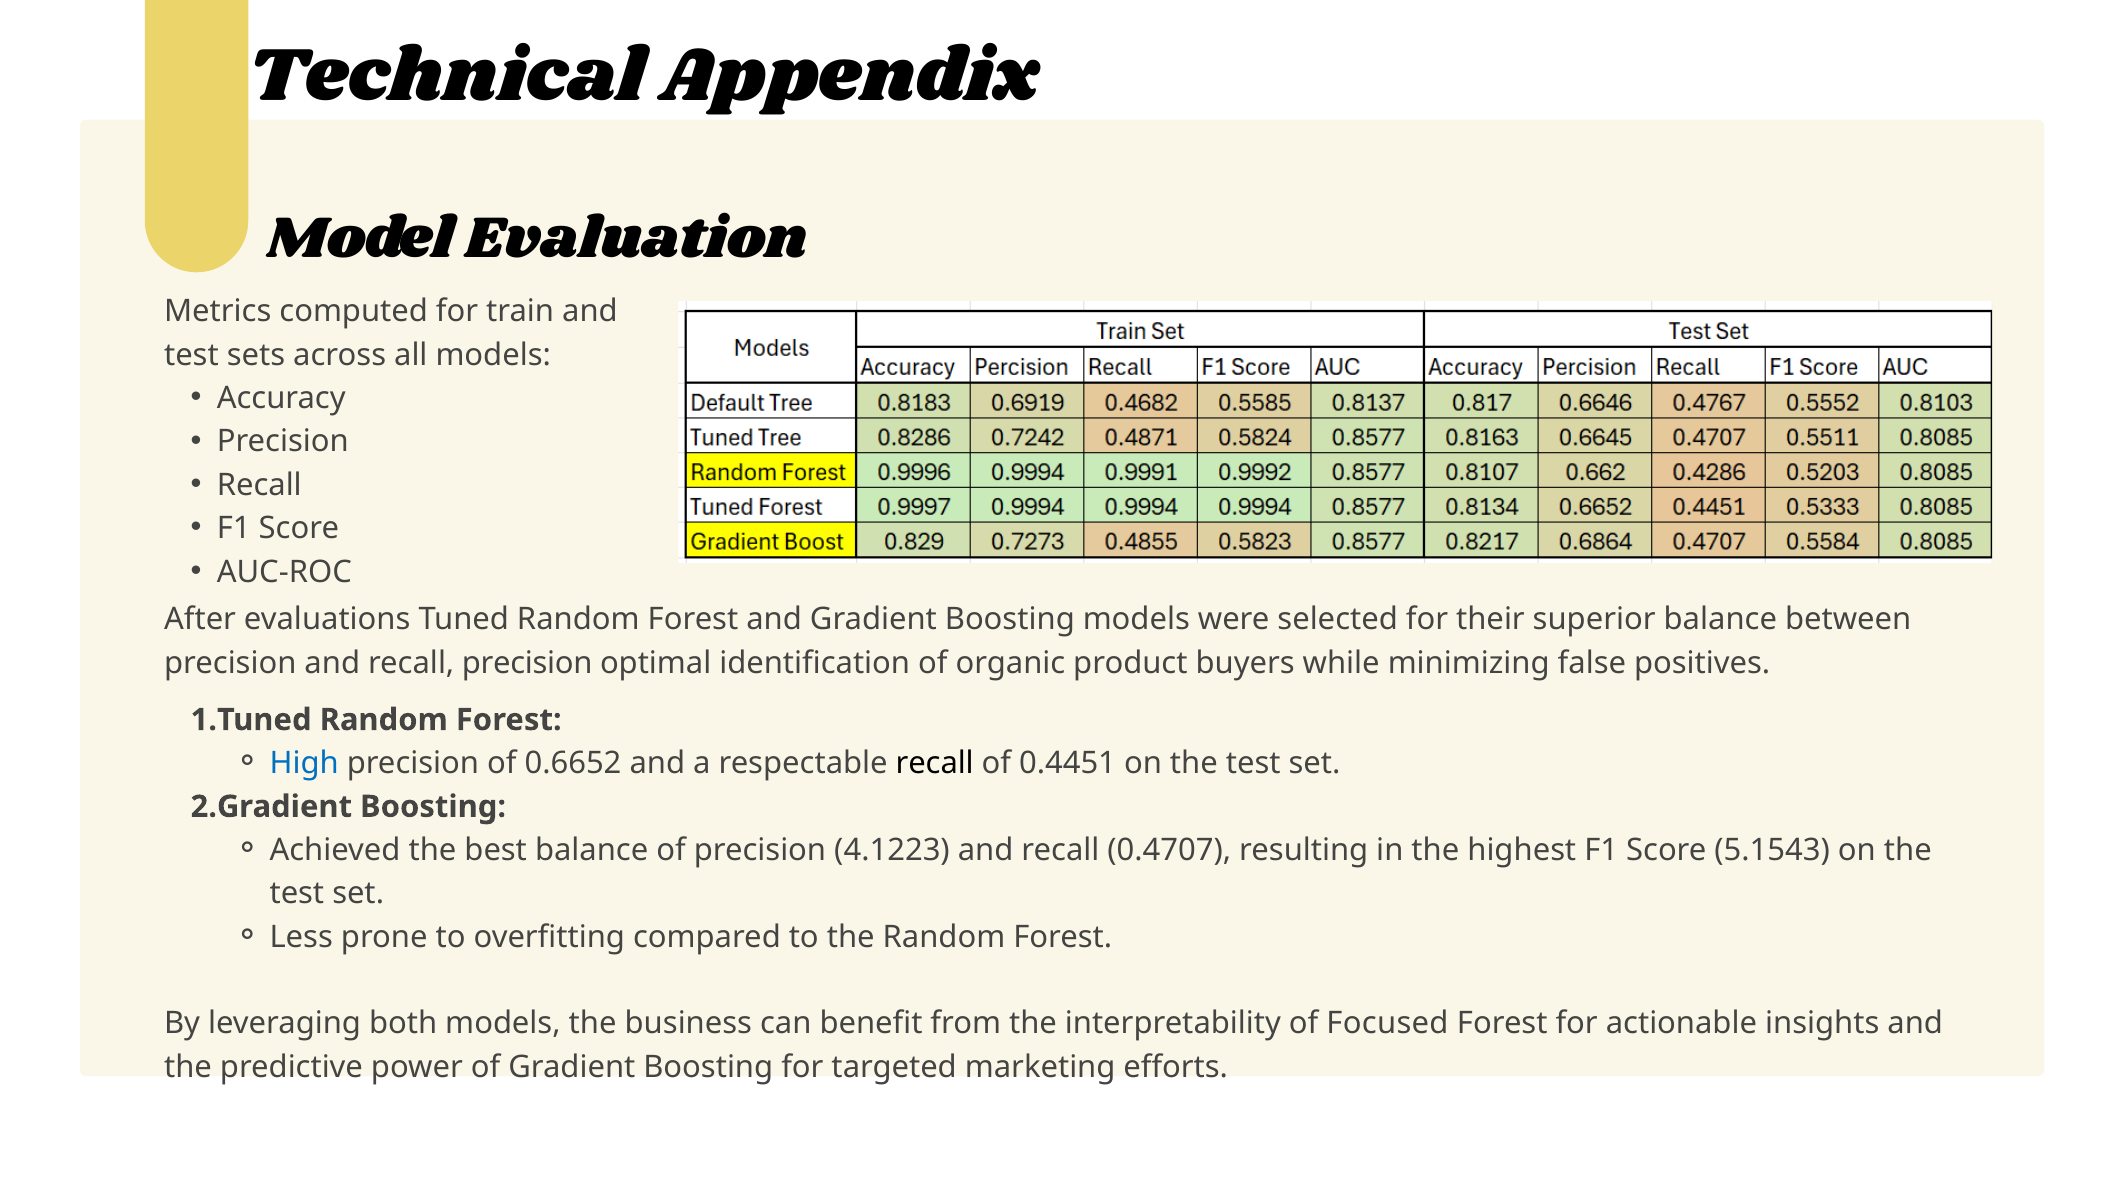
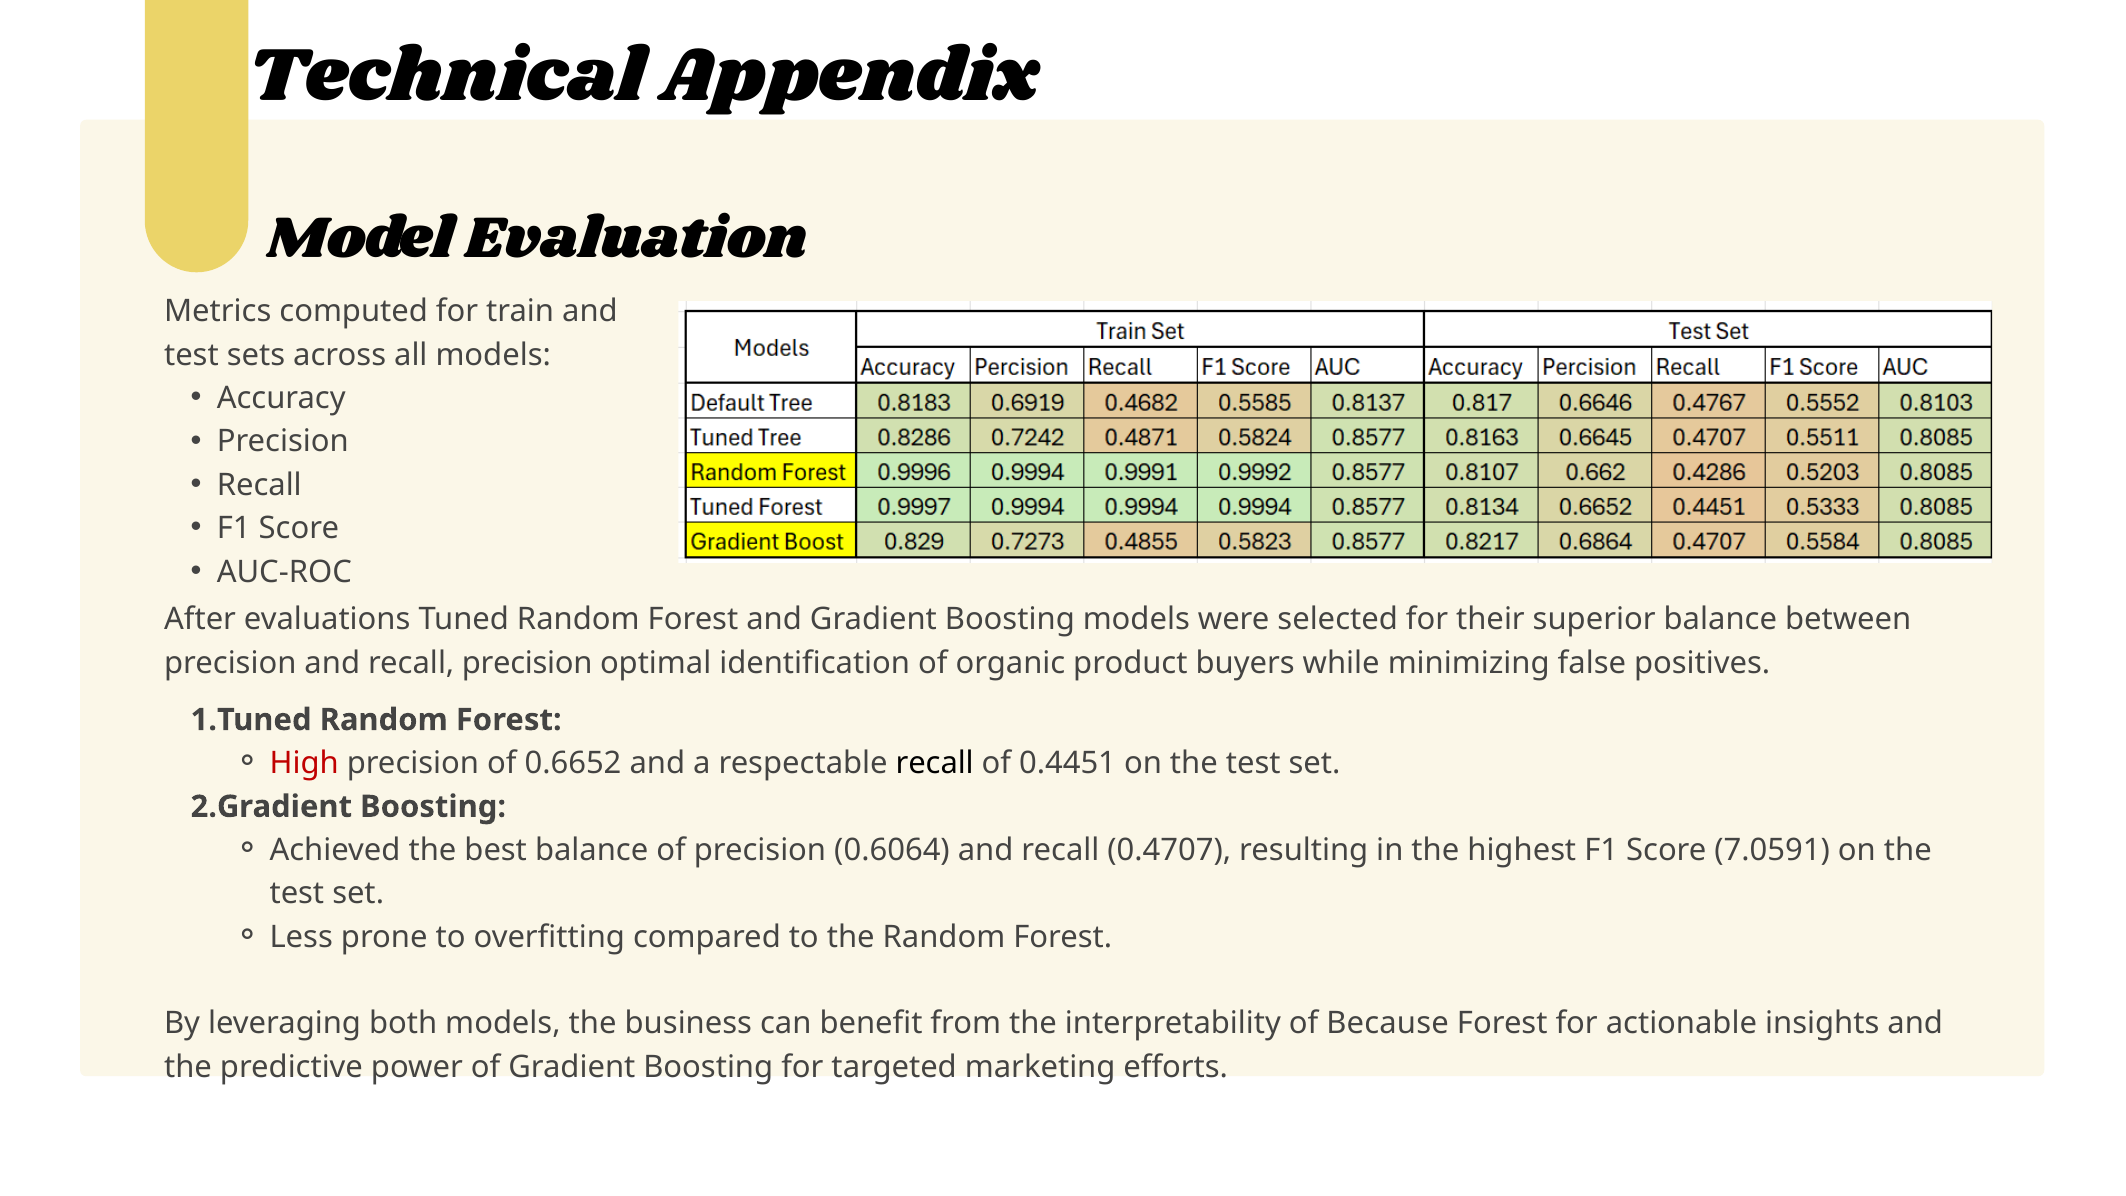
High colour: blue -> red
4.1223: 4.1223 -> 0.6064
5.1543: 5.1543 -> 7.0591
Focused: Focused -> Because
